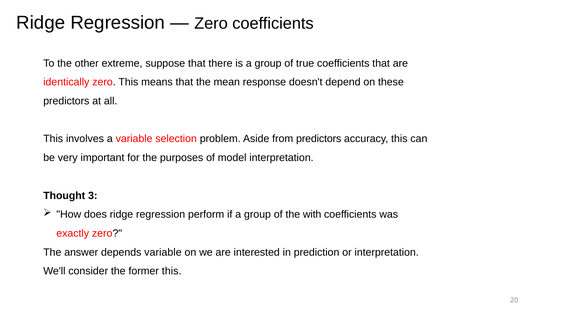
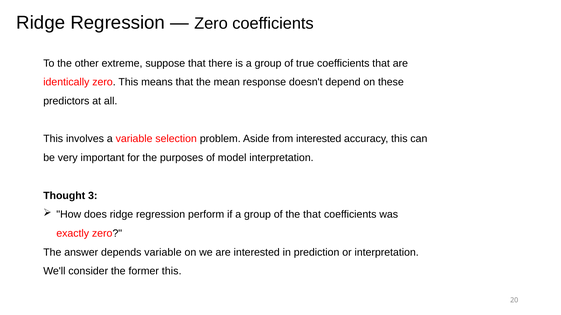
from predictors: predictors -> interested
the with: with -> that
